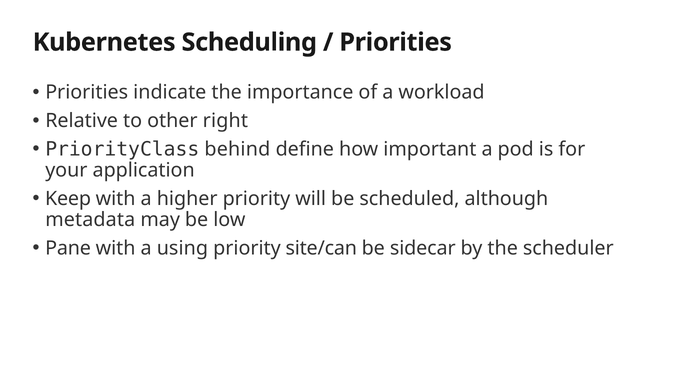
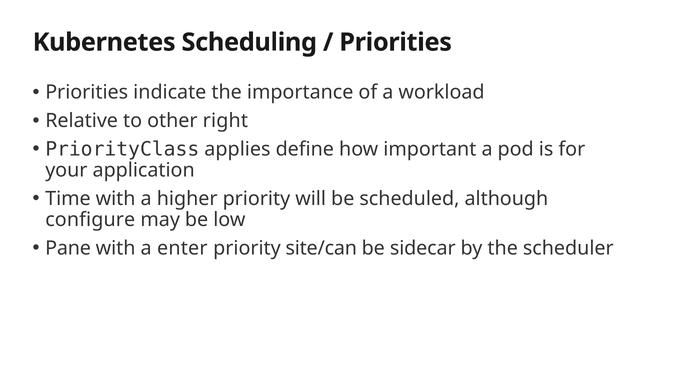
behind: behind -> applies
Keep: Keep -> Time
metadata: metadata -> configure
using: using -> enter
